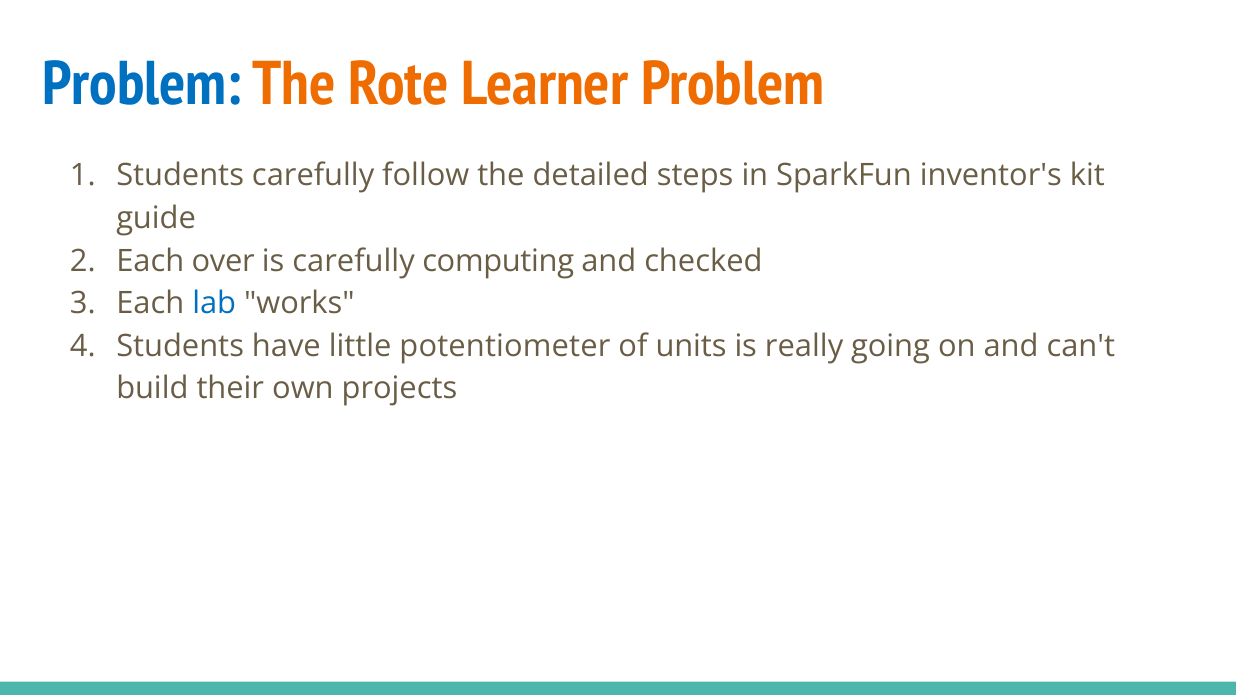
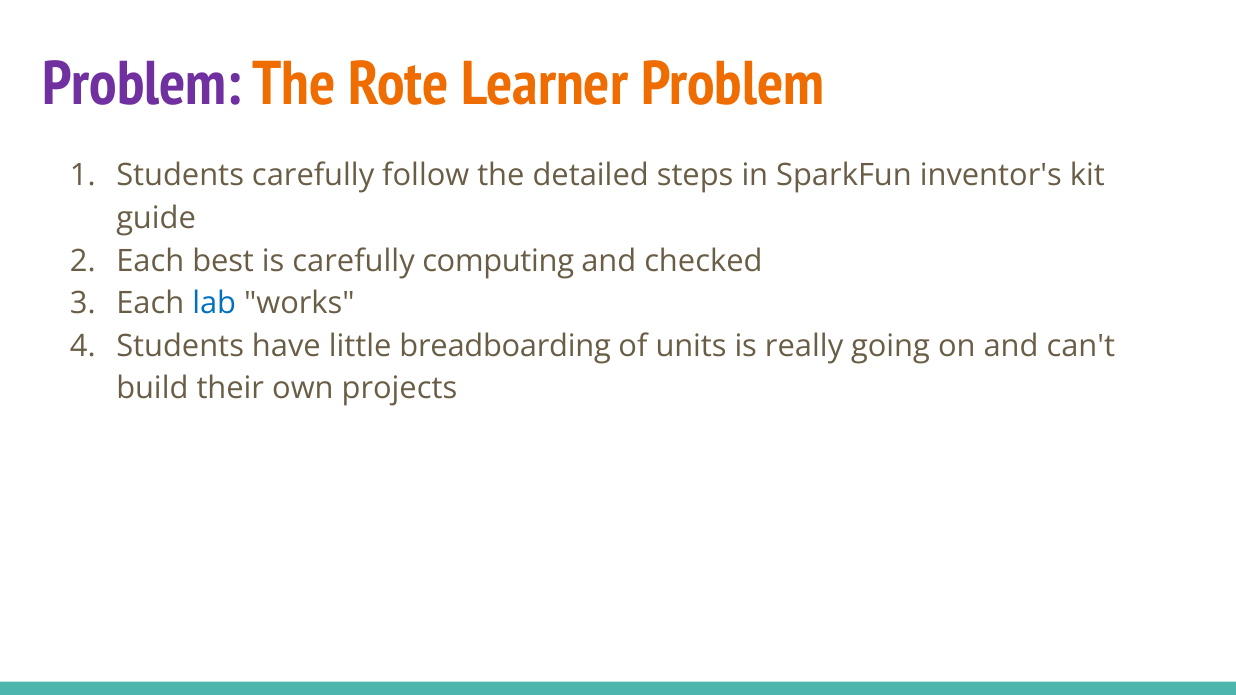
Problem at (142, 84) colour: blue -> purple
over: over -> best
potentiometer: potentiometer -> breadboarding
